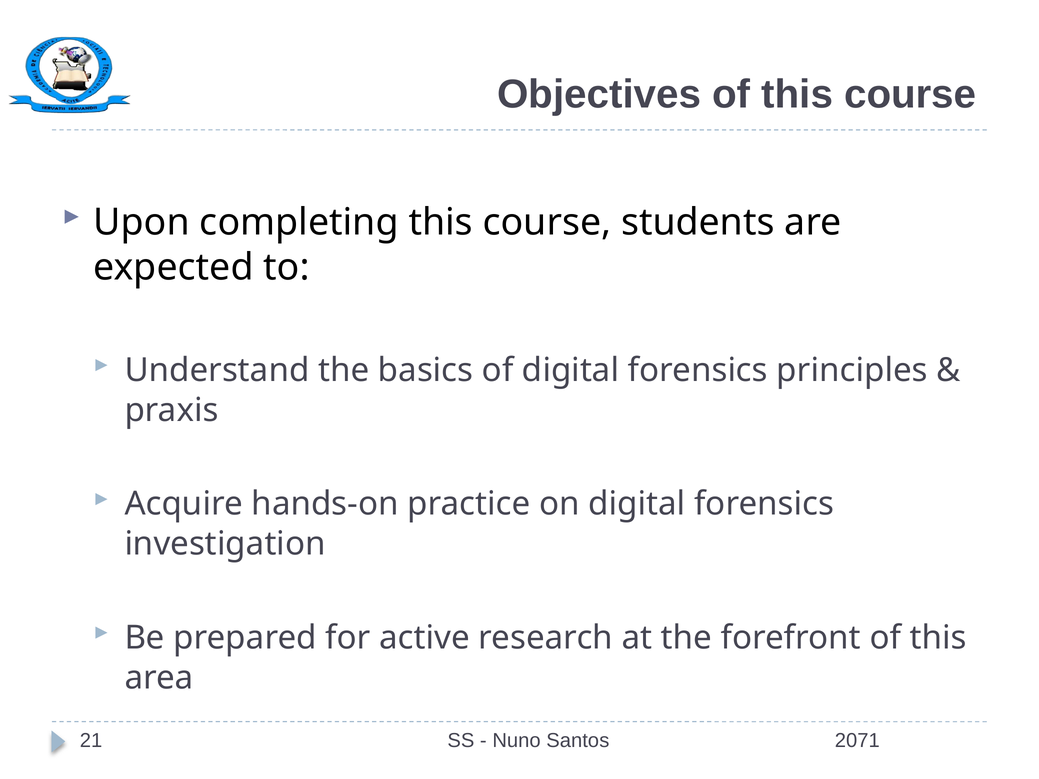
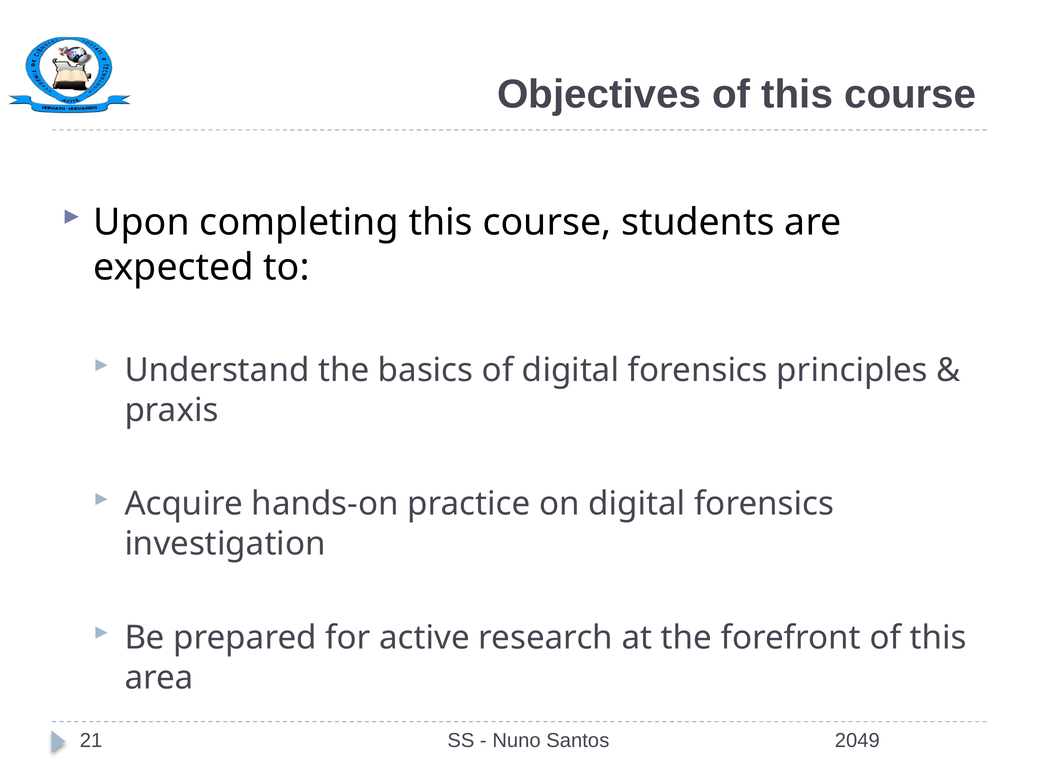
2071: 2071 -> 2049
